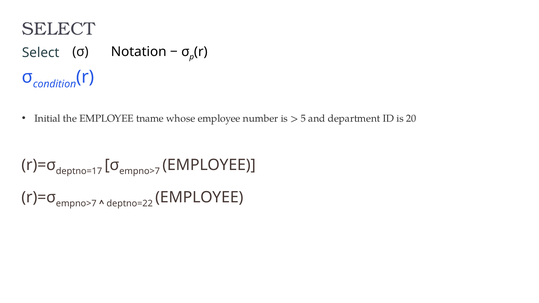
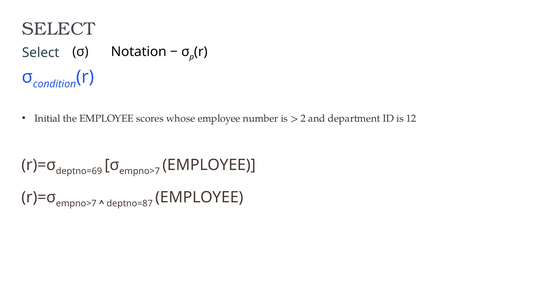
tname: tname -> scores
5: 5 -> 2
20: 20 -> 12
deptno=17: deptno=17 -> deptno=69
deptno=22: deptno=22 -> deptno=87
